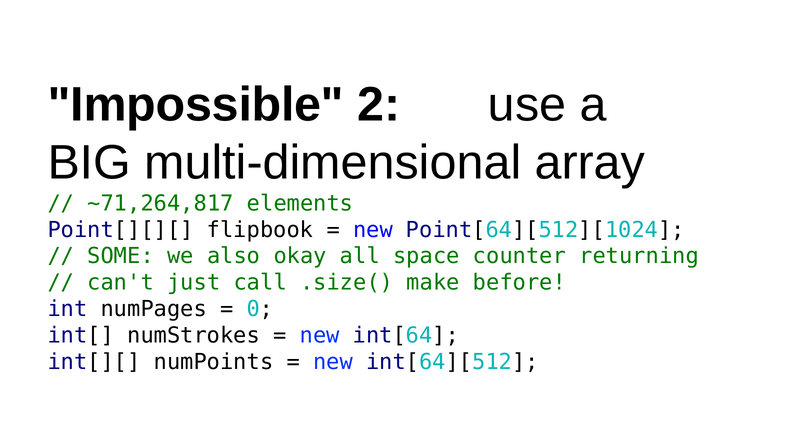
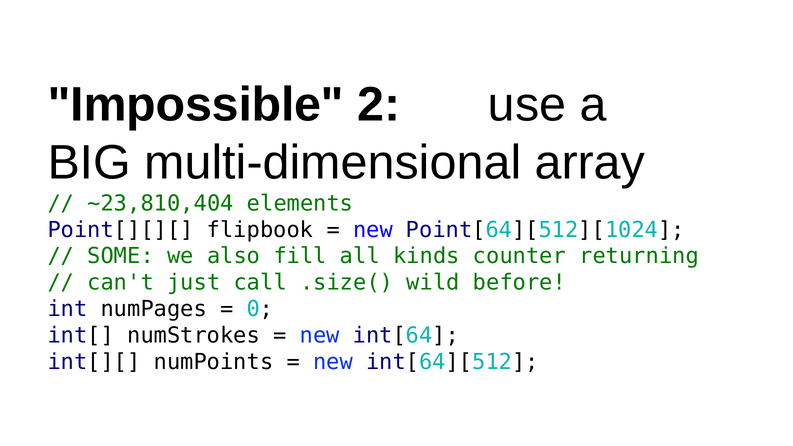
~71,264,817: ~71,264,817 -> ~23,810,404
okay: okay -> fill
space: space -> kinds
make: make -> wild
